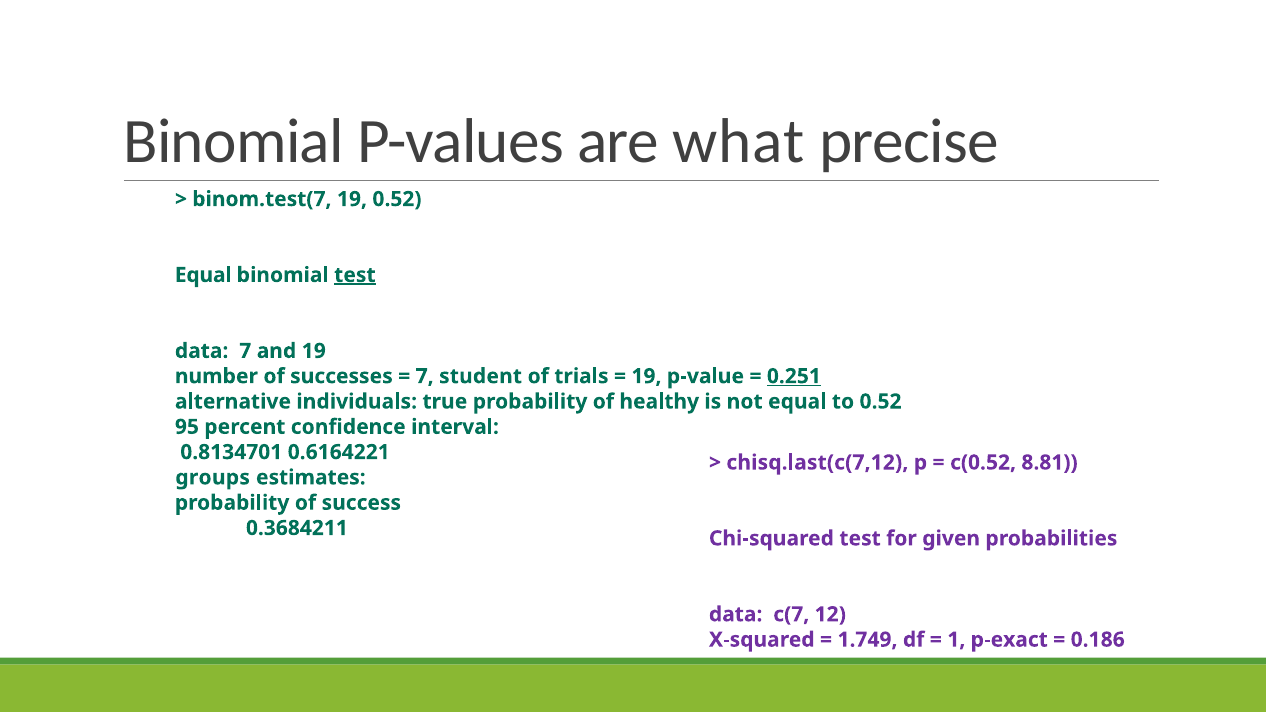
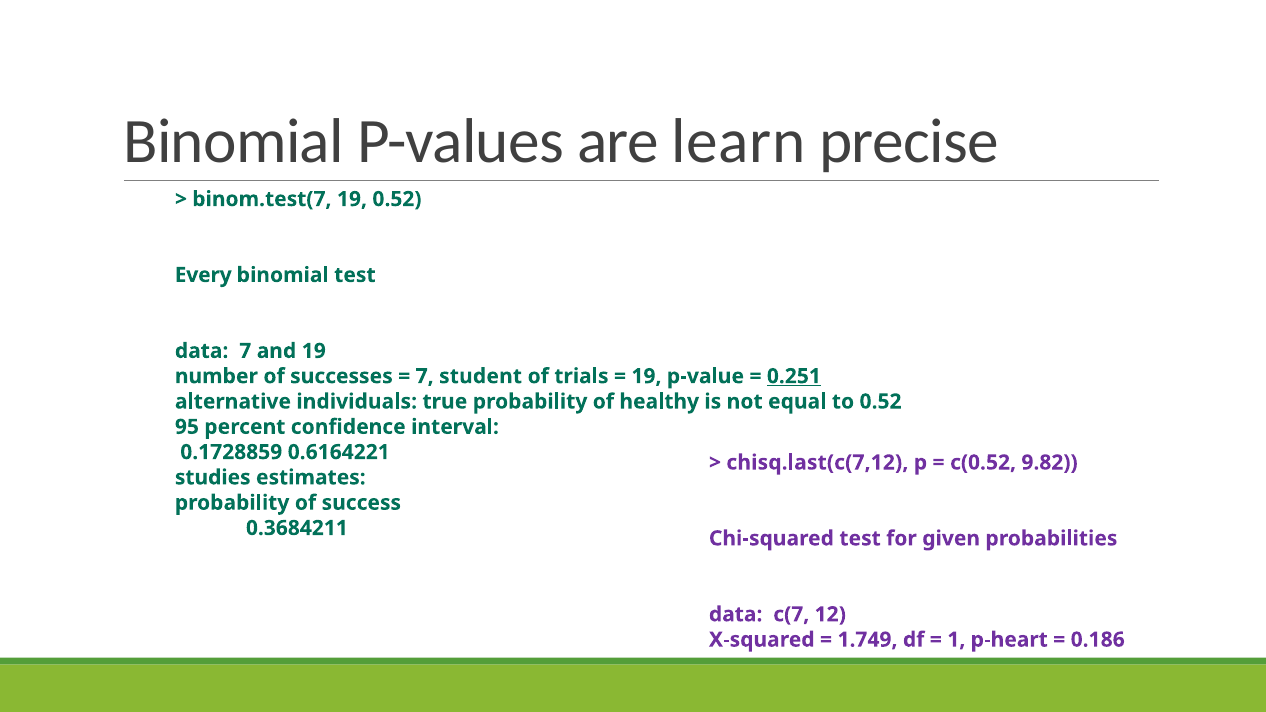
what: what -> learn
Equal at (203, 275): Equal -> Every
test at (355, 275) underline: present -> none
0.8134701: 0.8134701 -> 0.1728859
8.81: 8.81 -> 9.82
groups: groups -> studies
p-exact: p-exact -> p-heart
